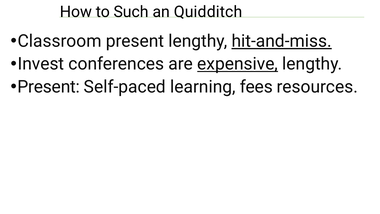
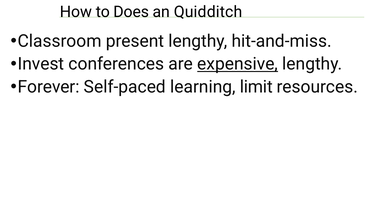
Such: Such -> Does
hit-and-miss underline: present -> none
Present at (49, 87): Present -> Forever
fees: fees -> limit
